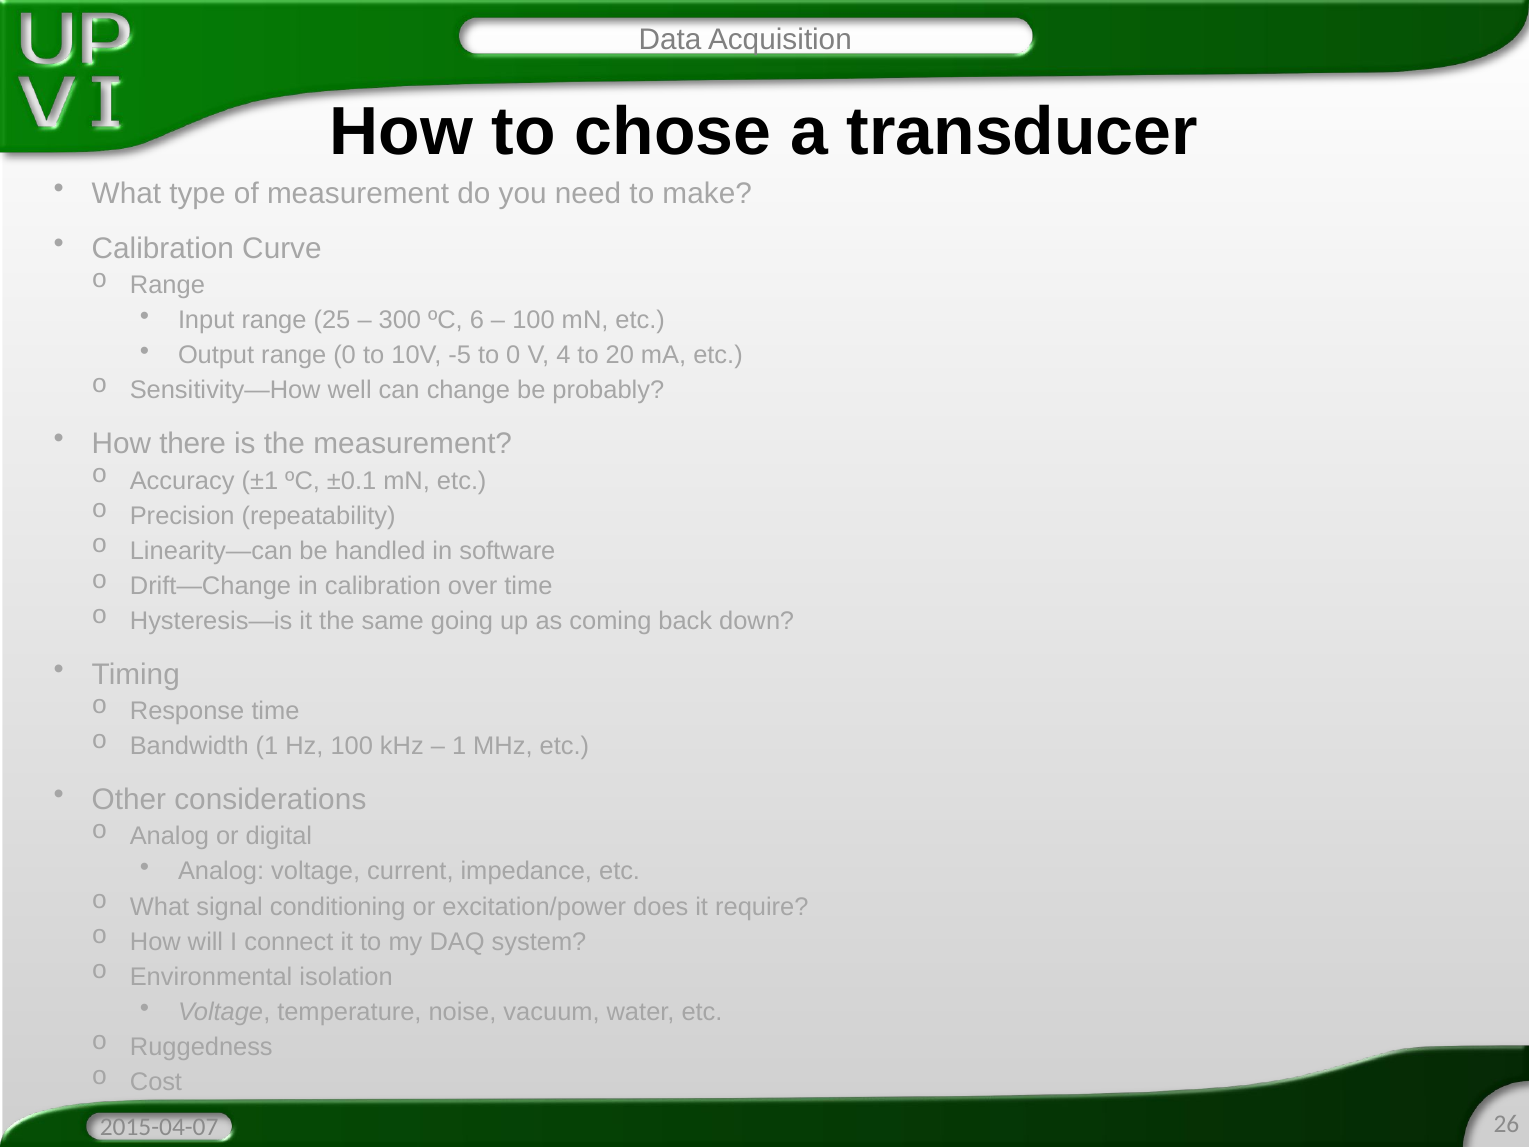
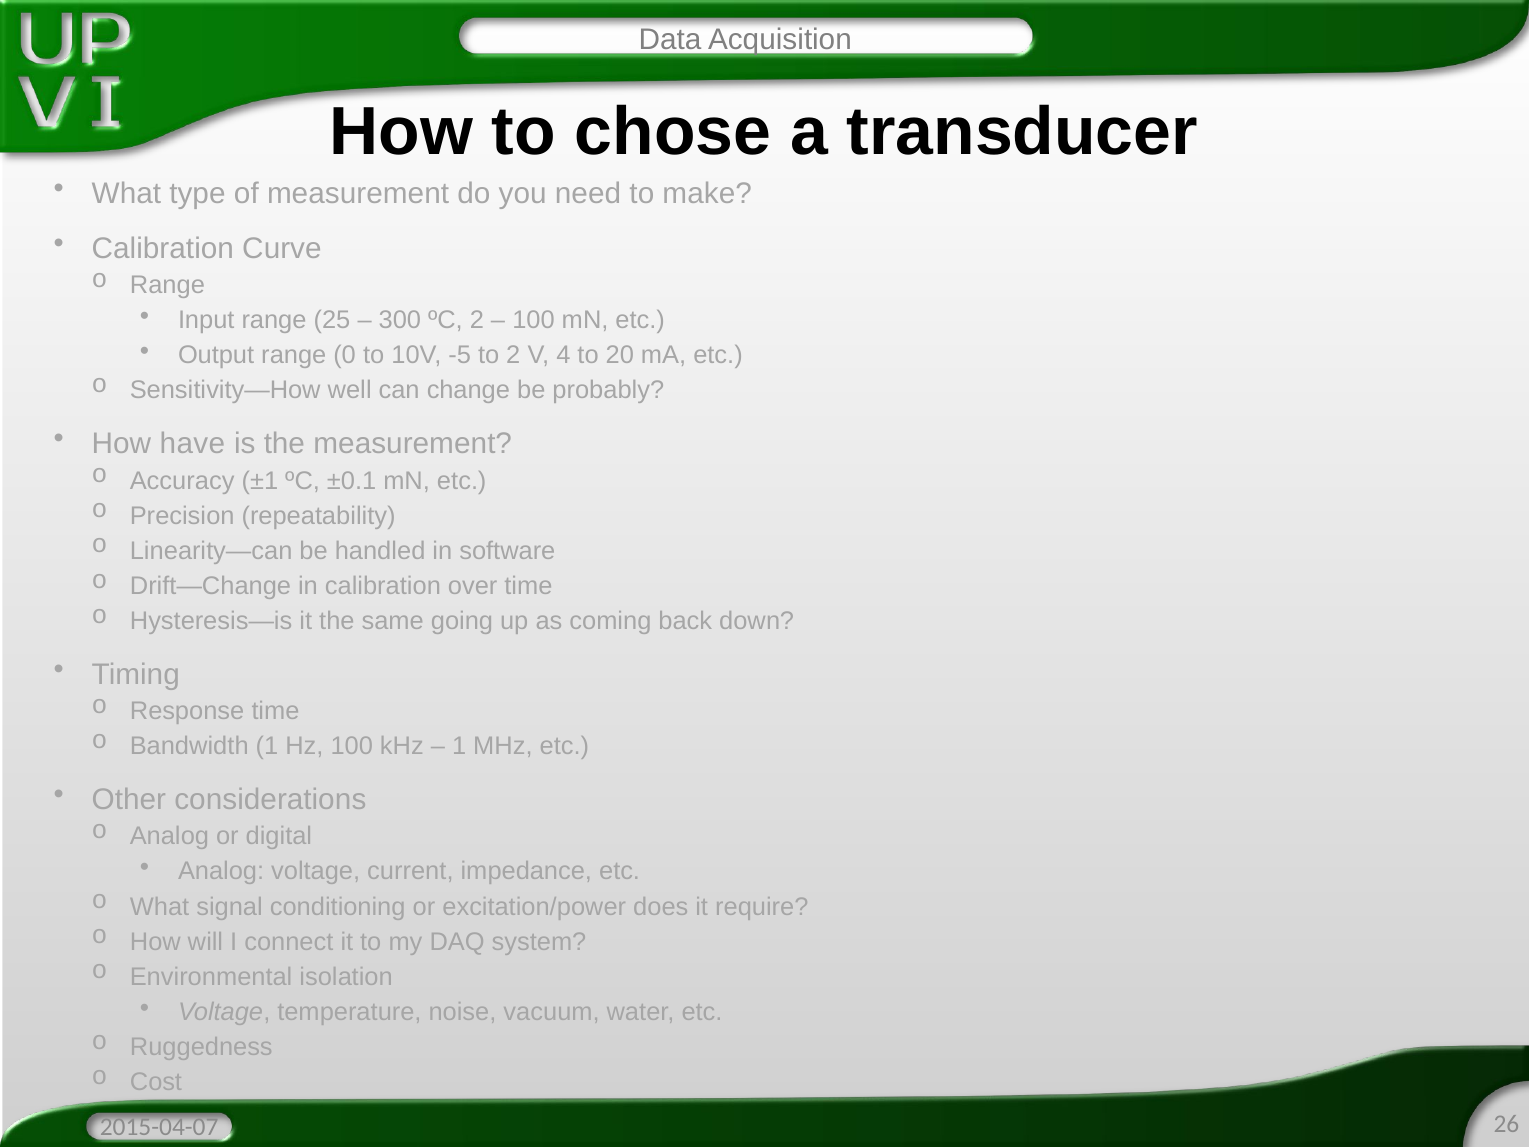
ºC 6: 6 -> 2
to 0: 0 -> 2
there: there -> have
